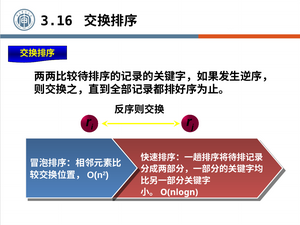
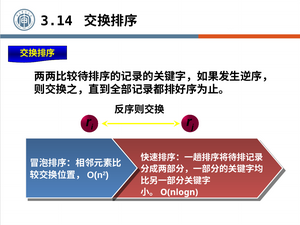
3.16: 3.16 -> 3.14
